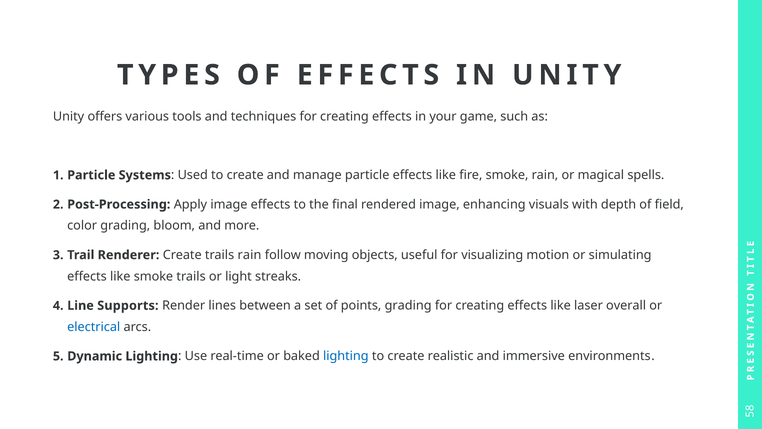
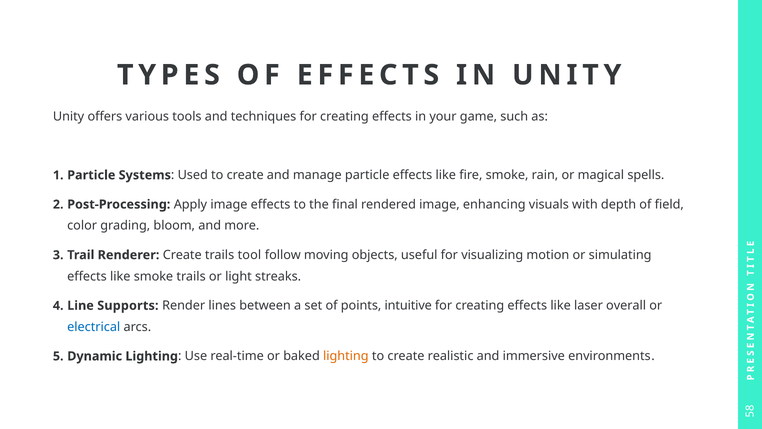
trails rain: rain -> tool
points grading: grading -> intuitive
lighting at (346, 356) colour: blue -> orange
